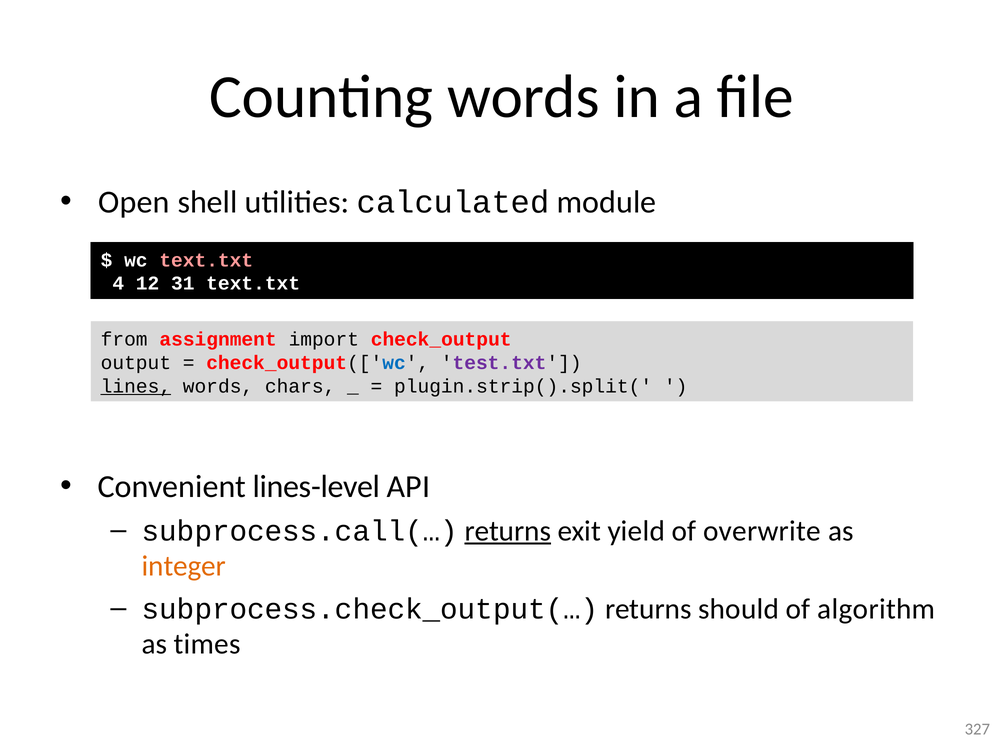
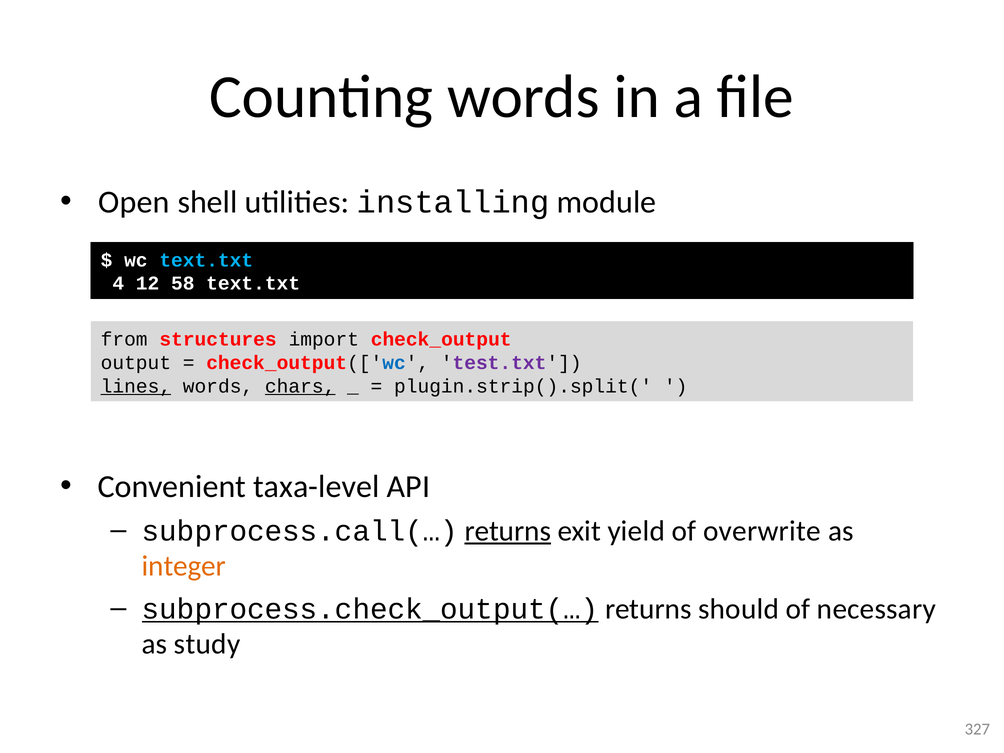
calculated: calculated -> installing
text.txt at (206, 260) colour: pink -> light blue
31: 31 -> 58
assignment: assignment -> structures
chars underline: none -> present
lines-level: lines-level -> taxa-level
subprocess.check_output(… underline: none -> present
algorithm: algorithm -> necessary
times: times -> study
